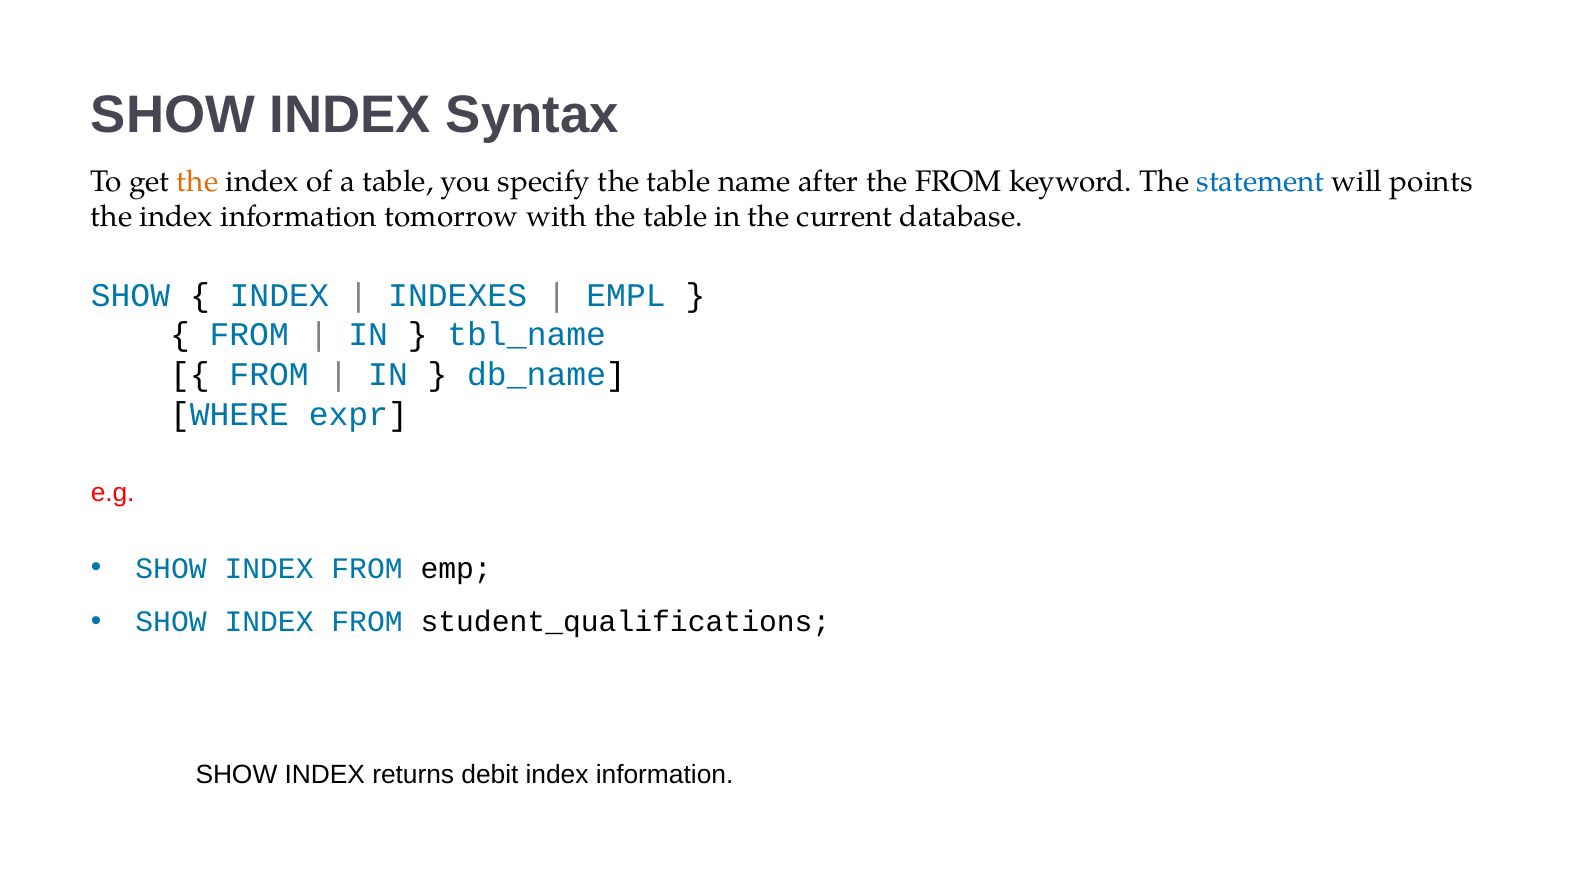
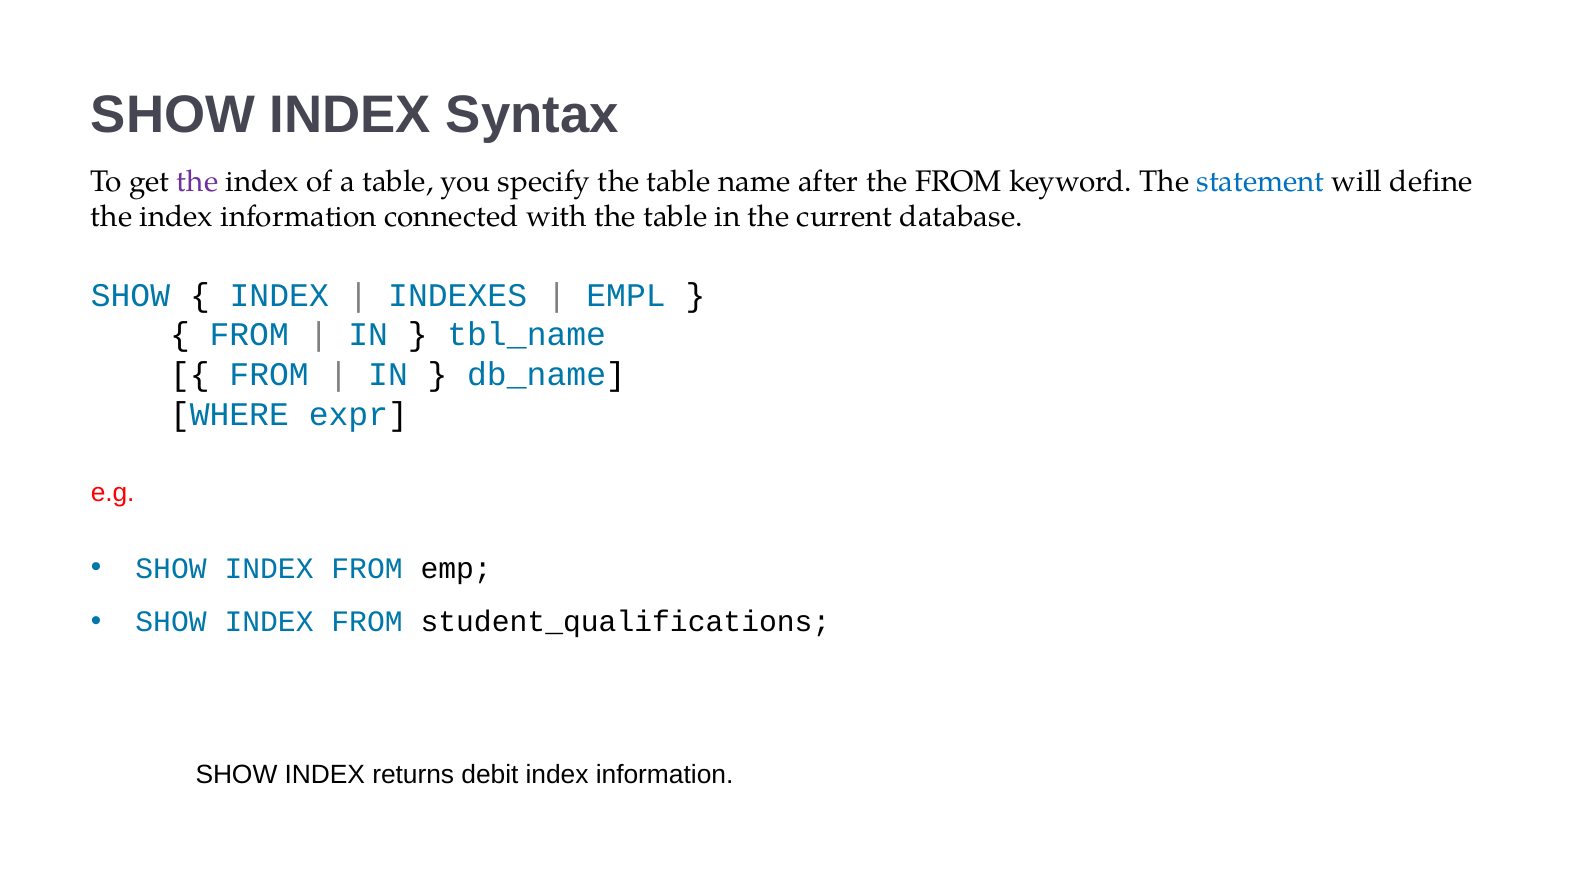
the at (198, 181) colour: orange -> purple
points: points -> define
tomorrow: tomorrow -> connected
